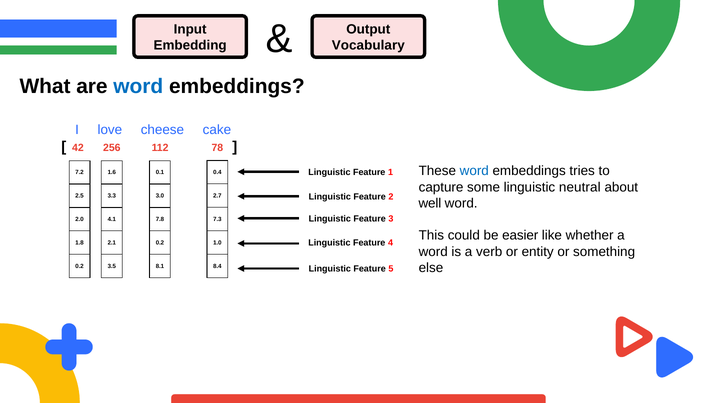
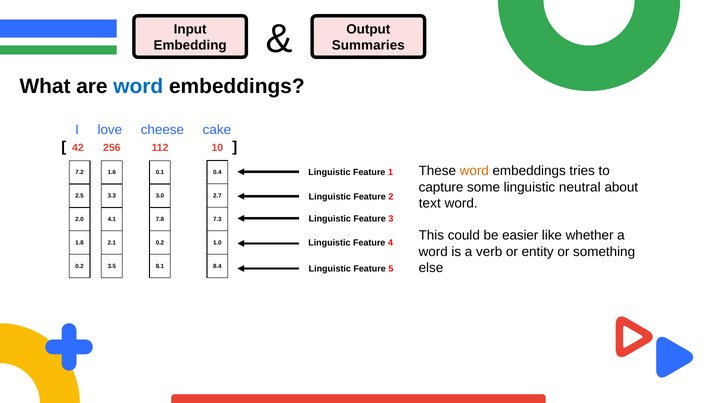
Vocabulary: Vocabulary -> Summaries
78: 78 -> 10
word at (474, 171) colour: blue -> orange
well: well -> text
